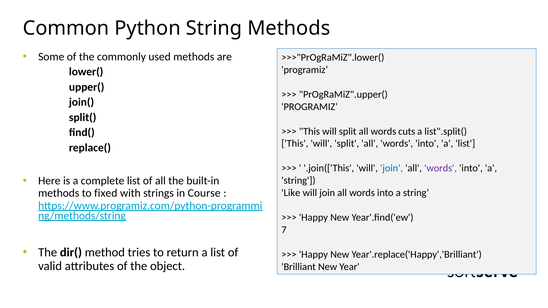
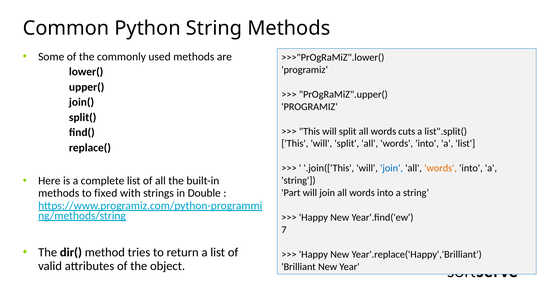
words at (441, 168) colour: purple -> orange
Course: Course -> Double
Like: Like -> Part
